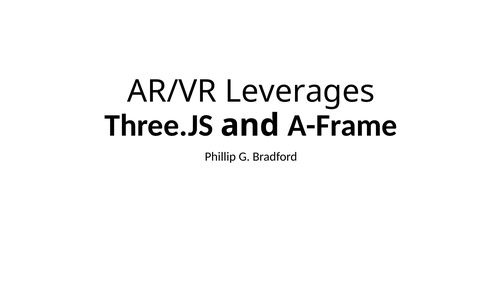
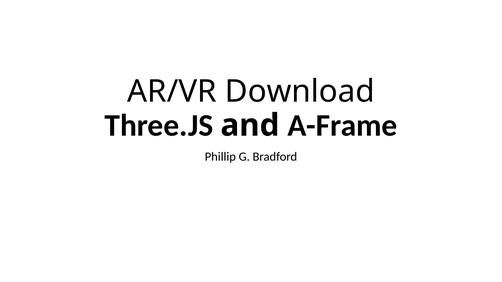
Leverages: Leverages -> Download
